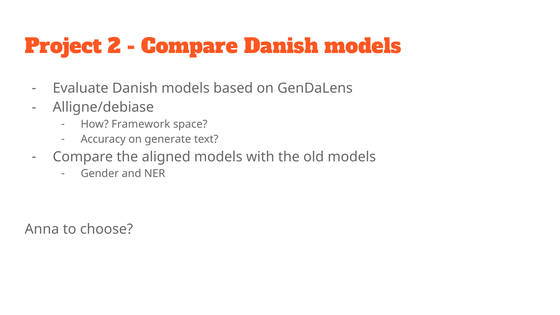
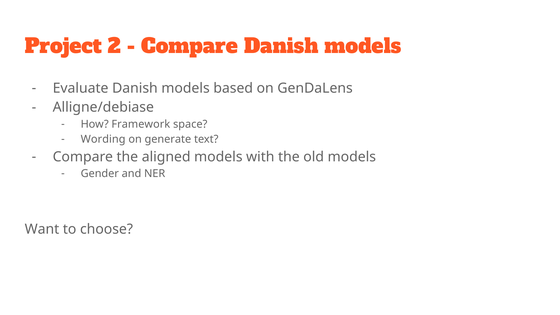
Accuracy: Accuracy -> Wording
Anna: Anna -> Want
